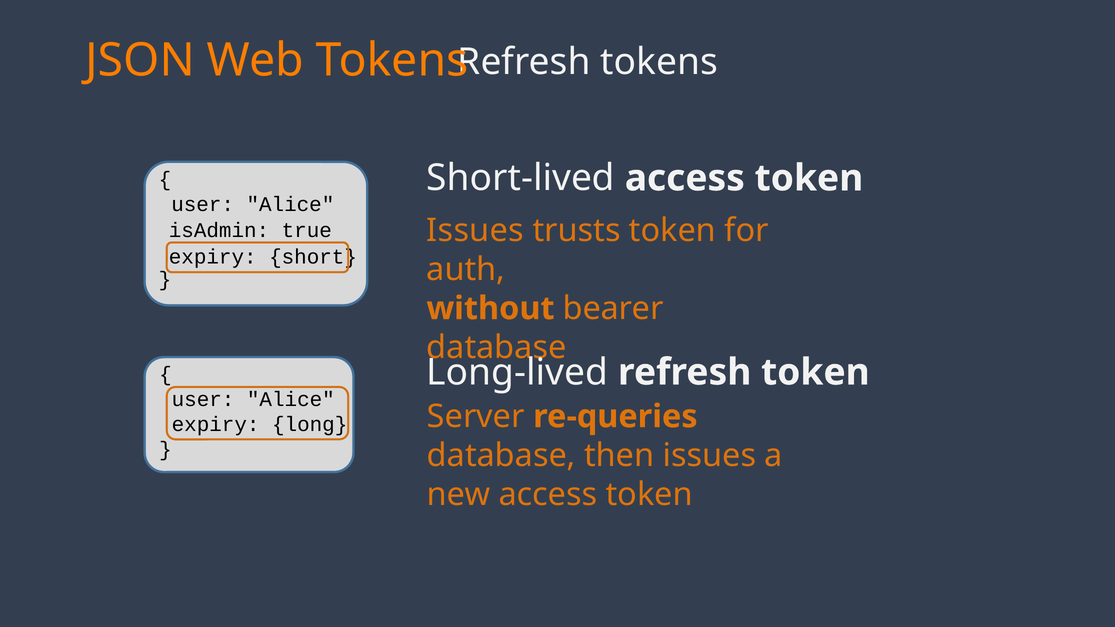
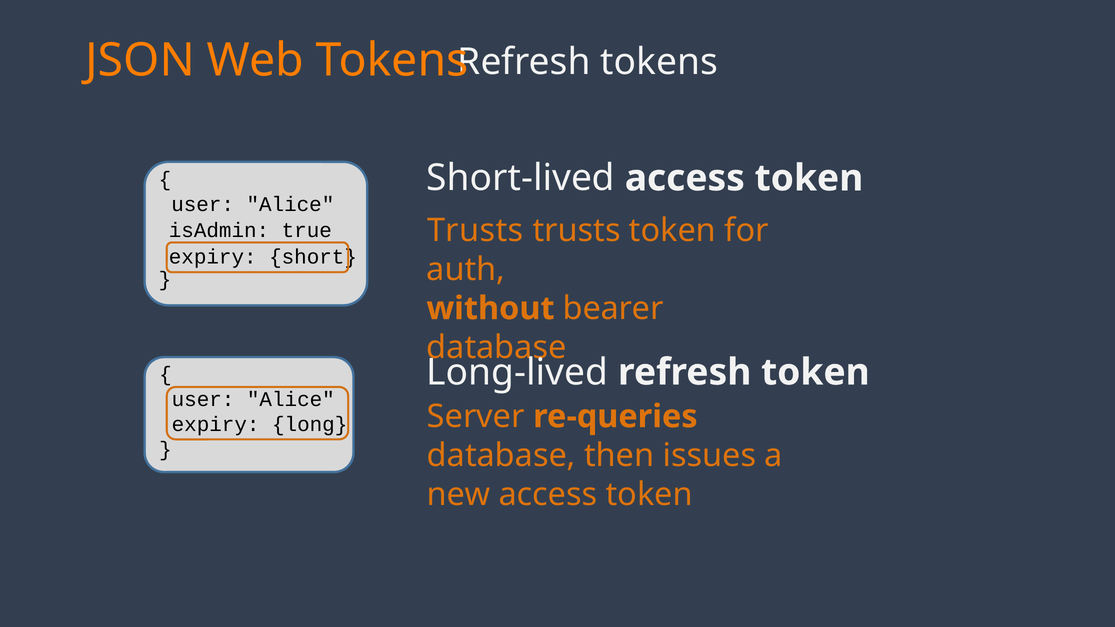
Issues at (475, 230): Issues -> Trusts
